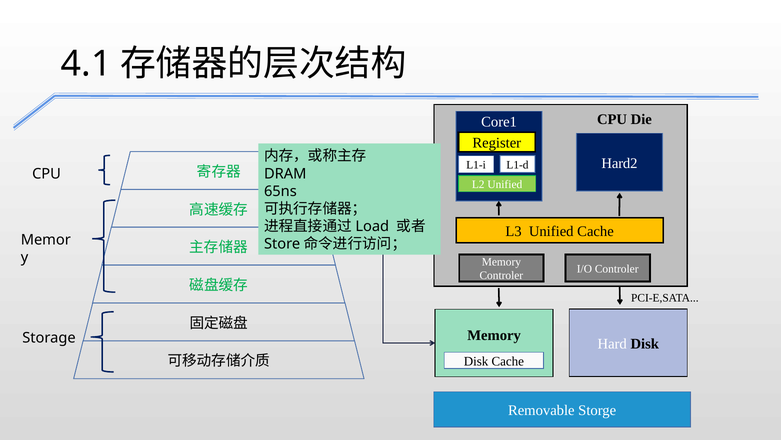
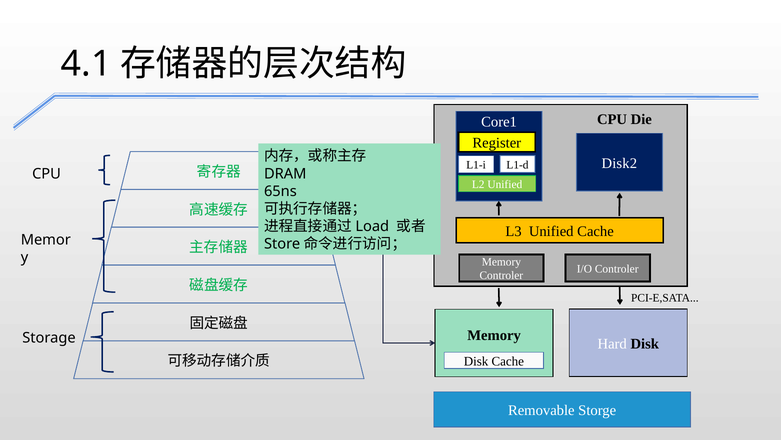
Hard2: Hard2 -> Disk2
